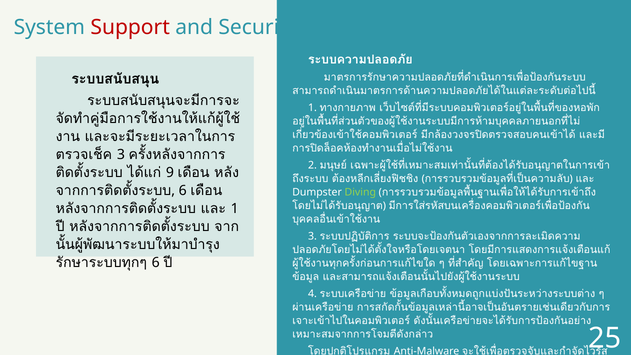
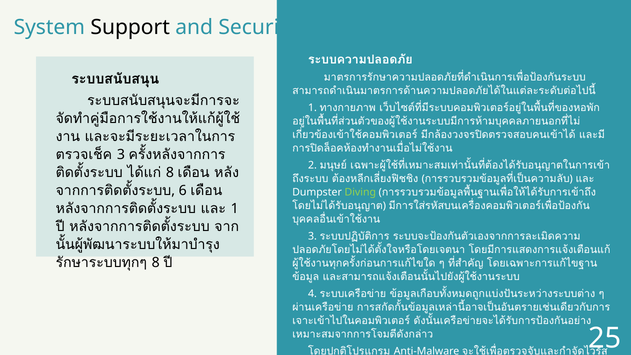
Support colour: red -> black
9 at (170, 173): 9 -> 8
6 at (156, 263): 6 -> 8
